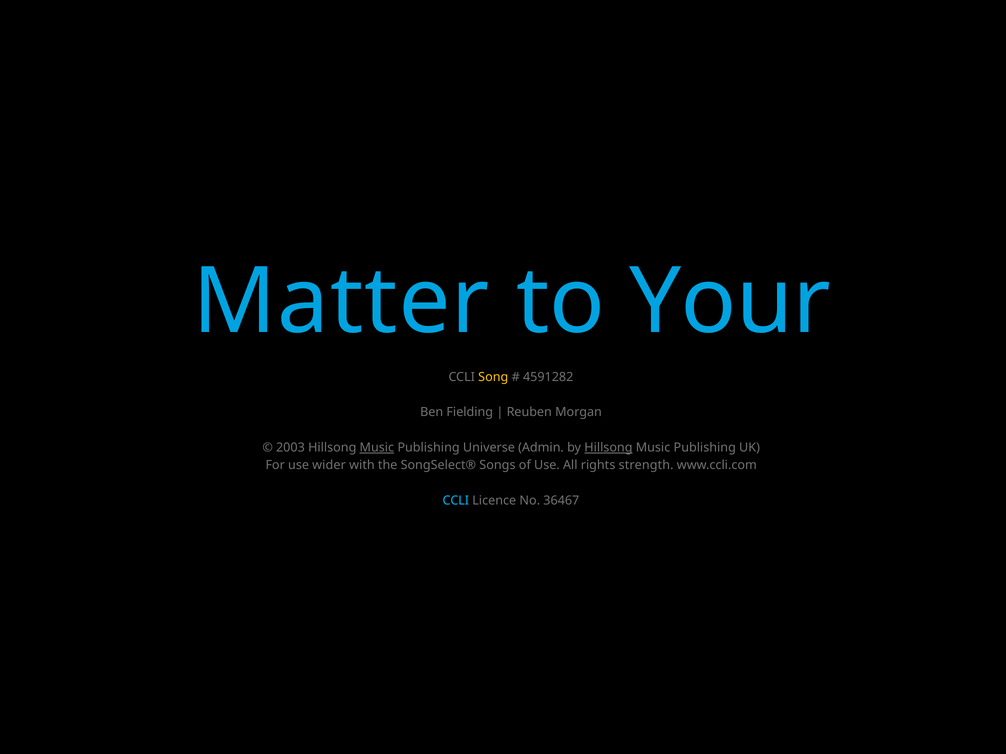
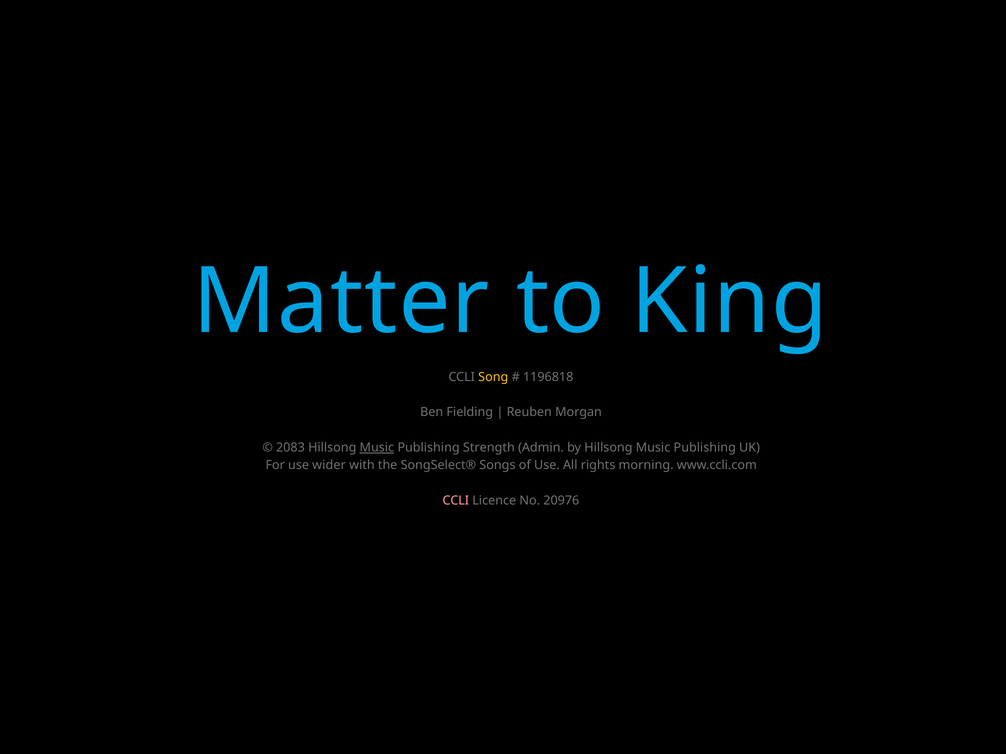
Your: Your -> King
4591282: 4591282 -> 1196818
2003: 2003 -> 2083
Universe: Universe -> Strength
Hillsong at (608, 448) underline: present -> none
strength: strength -> morning
CCLI at (456, 501) colour: light blue -> pink
36467: 36467 -> 20976
